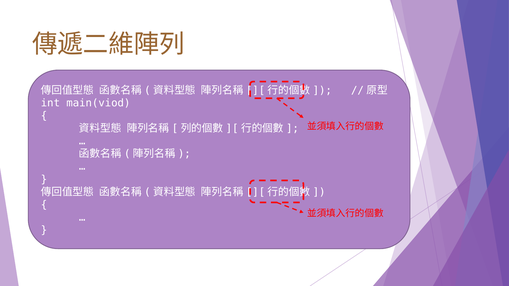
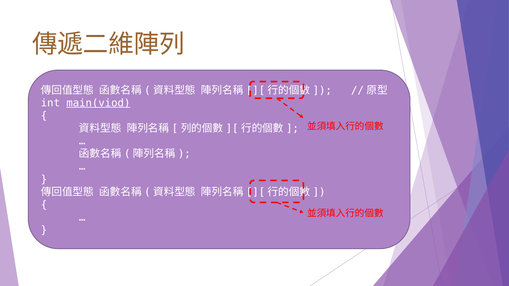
main(viod underline: none -> present
